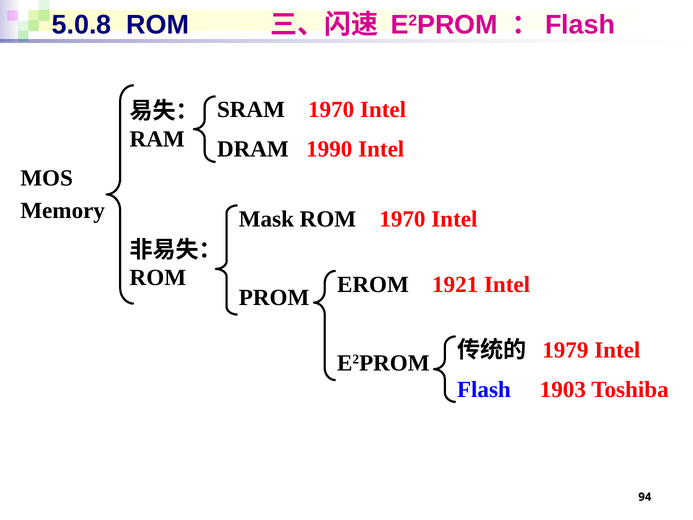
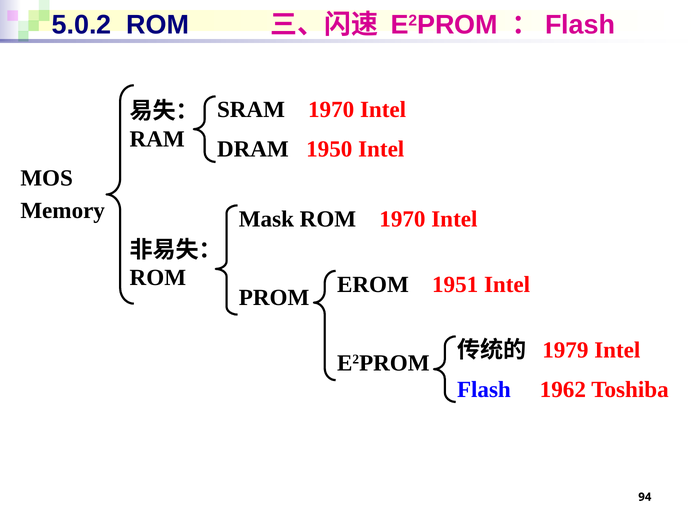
5.0.8: 5.0.8 -> 5.0.2
1990: 1990 -> 1950
1921: 1921 -> 1951
1903: 1903 -> 1962
